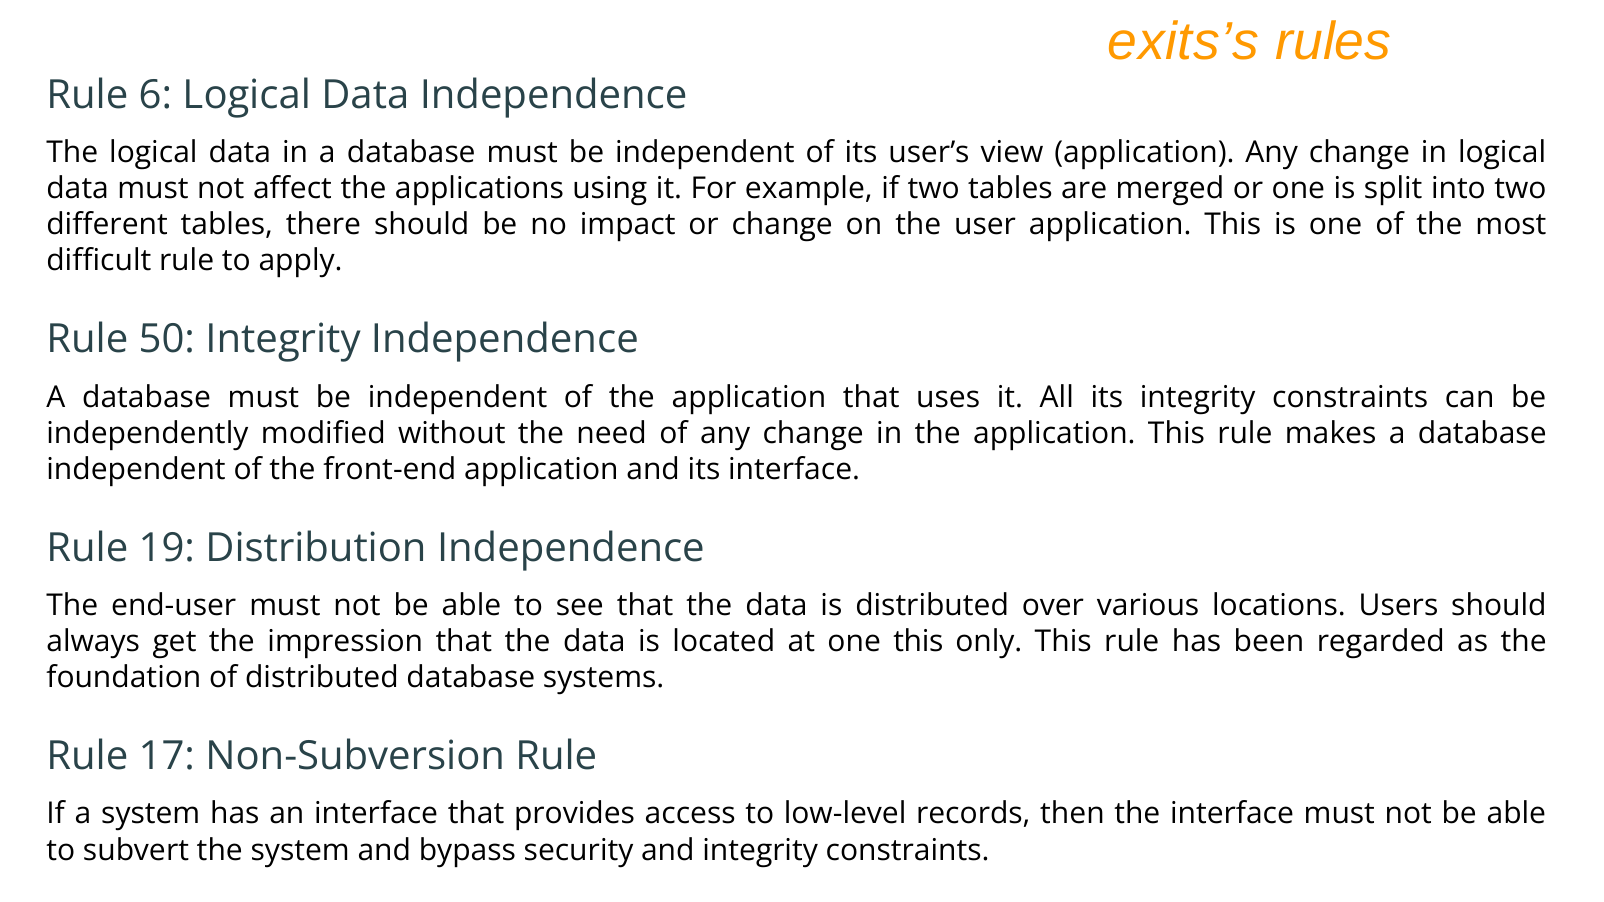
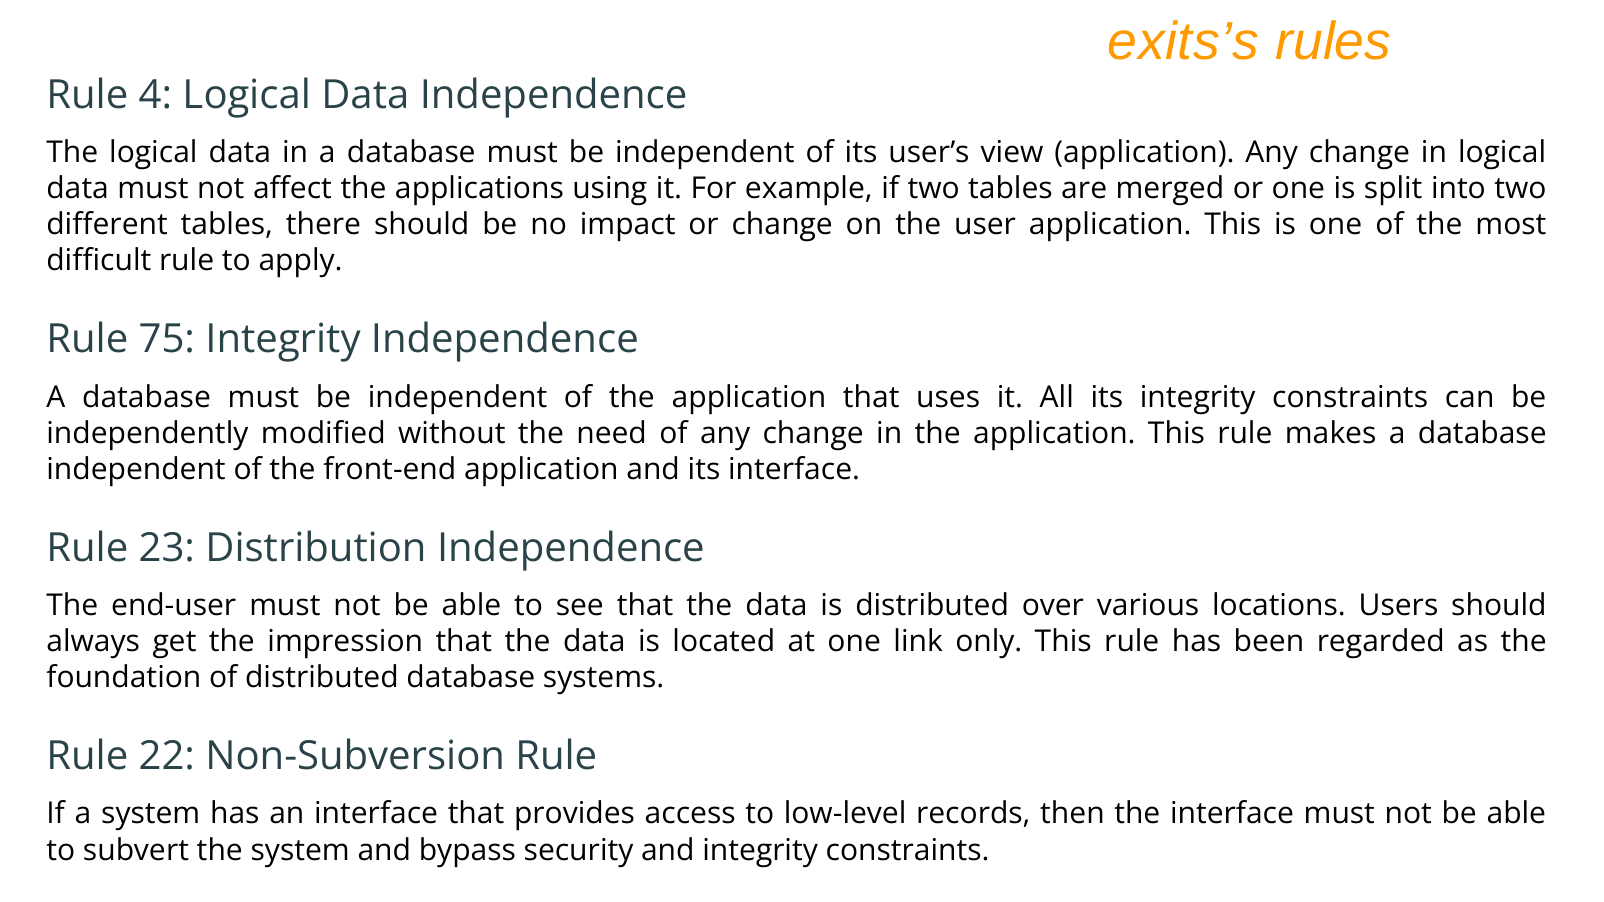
6: 6 -> 4
50: 50 -> 75
19: 19 -> 23
one this: this -> link
17: 17 -> 22
